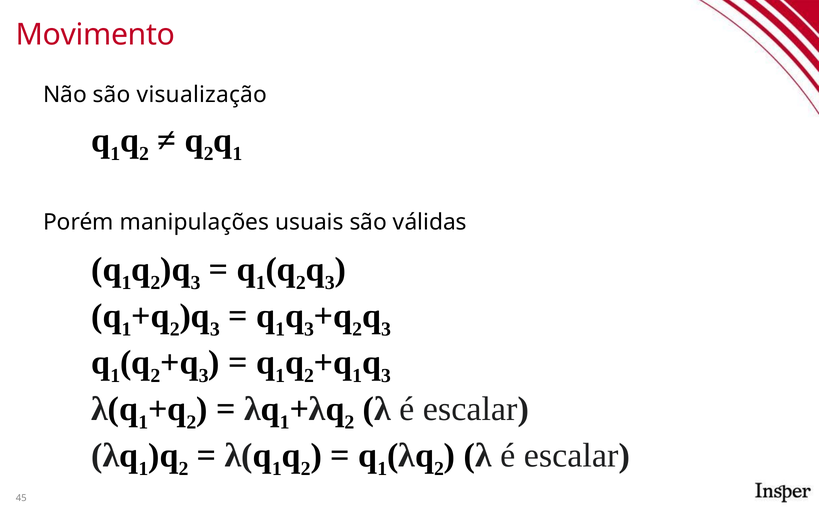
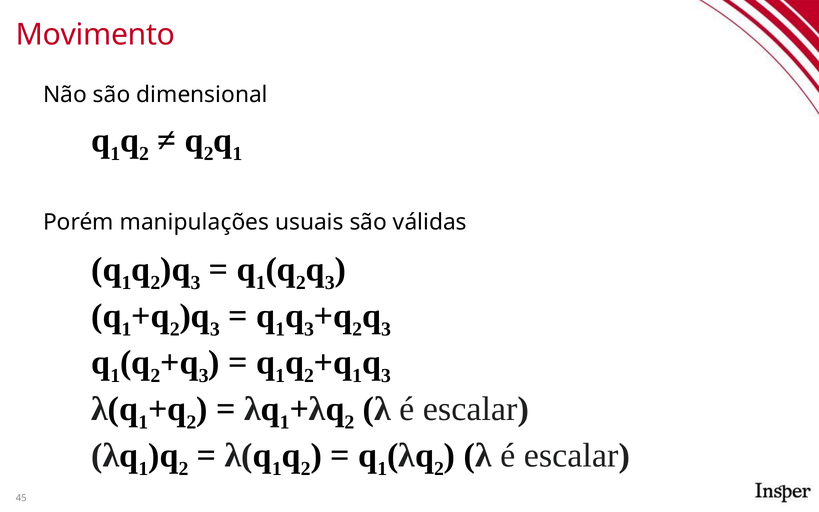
visualização: visualização -> dimensional
